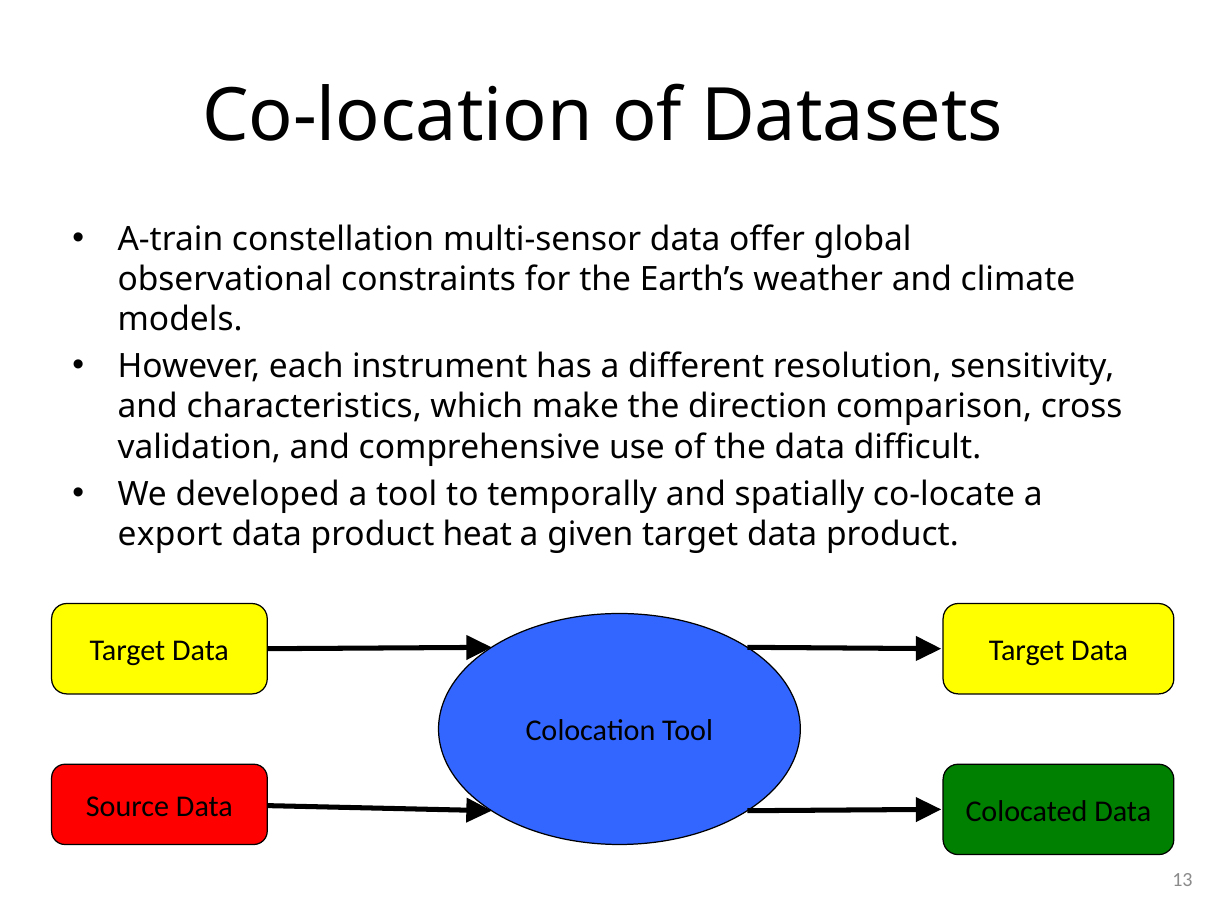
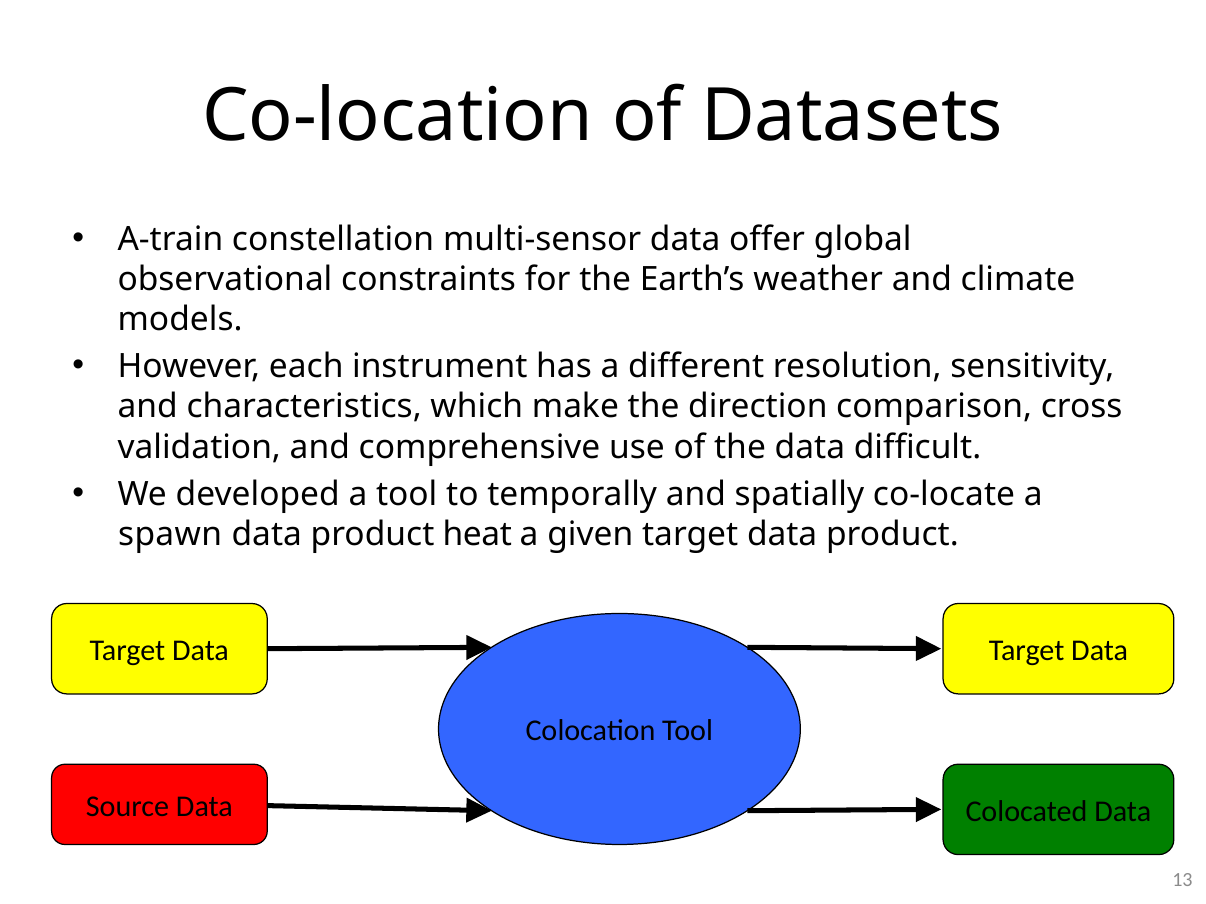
export: export -> spawn
